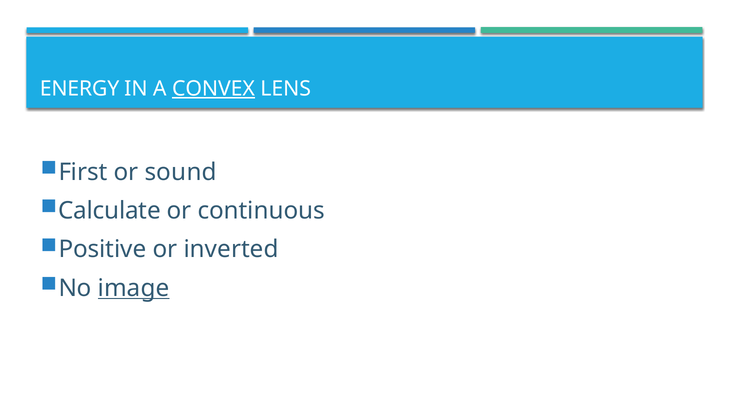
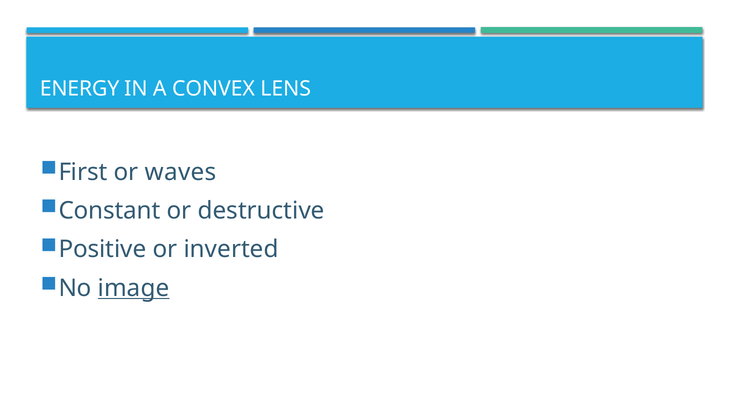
CONVEX underline: present -> none
sound: sound -> waves
Calculate: Calculate -> Constant
continuous: continuous -> destructive
